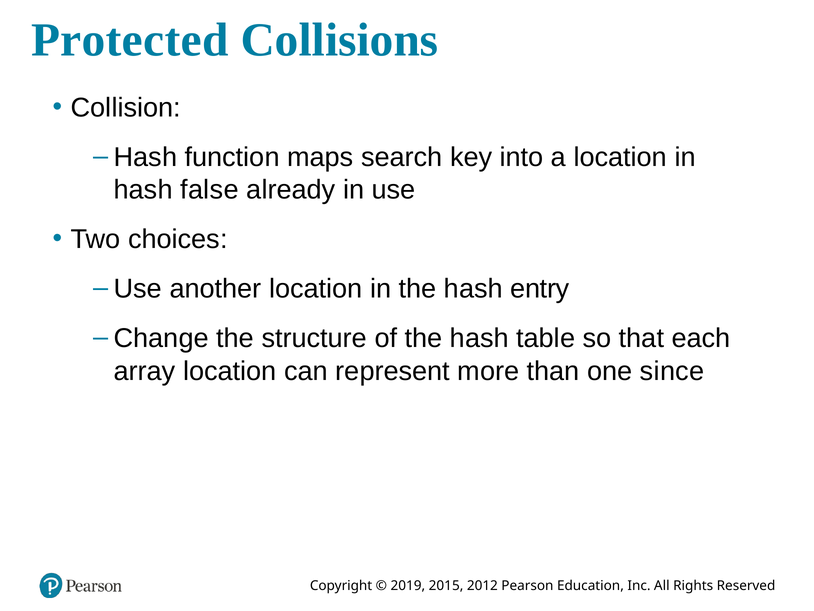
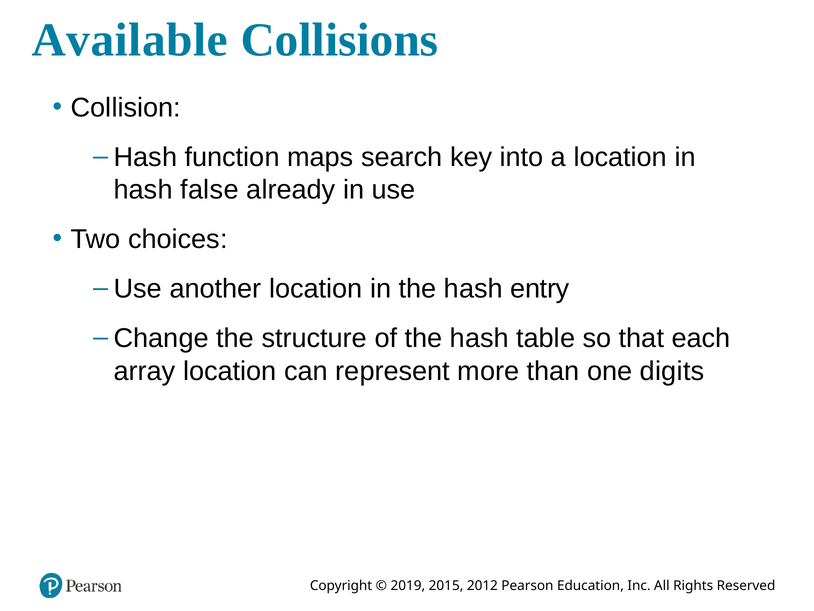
Protected: Protected -> Available
since: since -> digits
